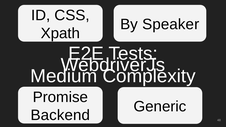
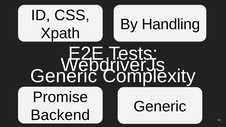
Speaker: Speaker -> Handling
Medium at (64, 76): Medium -> Generic
